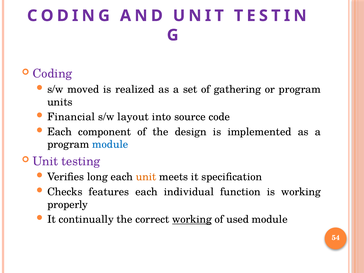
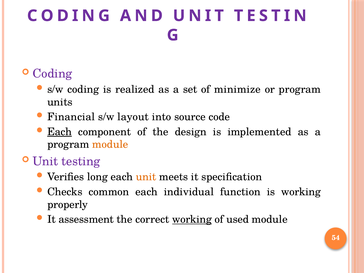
s/w moved: moved -> coding
gathering: gathering -> minimize
Each at (60, 132) underline: none -> present
module at (110, 144) colour: blue -> orange
features: features -> common
continually: continually -> assessment
